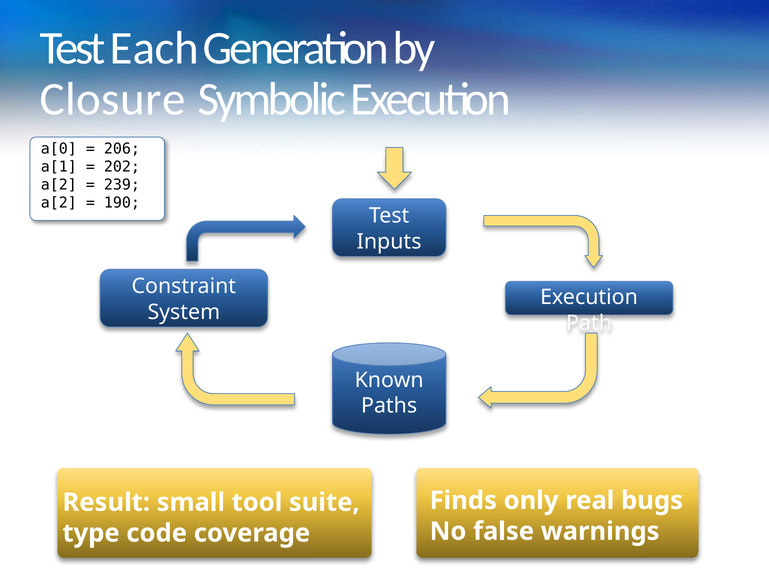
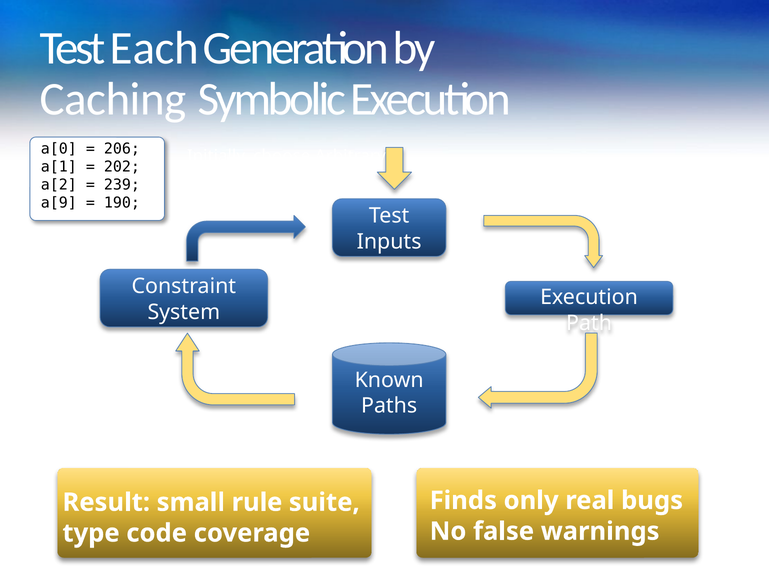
Closure: Closure -> Caching
a[2 at (59, 203): a[2 -> a[9
tool: tool -> rule
